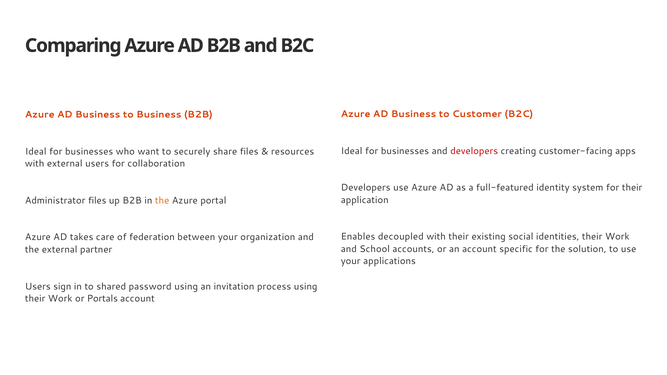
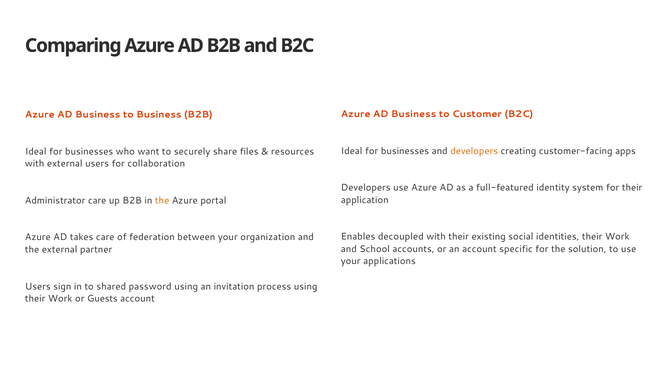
developers at (474, 151) colour: red -> orange
Administrator files: files -> care
Portals: Portals -> Guests
